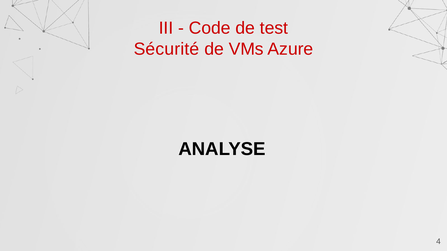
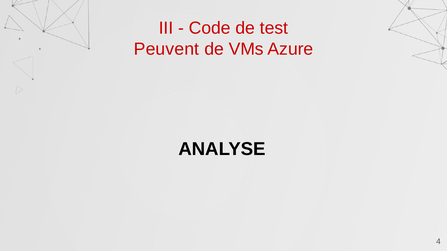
Sécurité: Sécurité -> Peuvent
